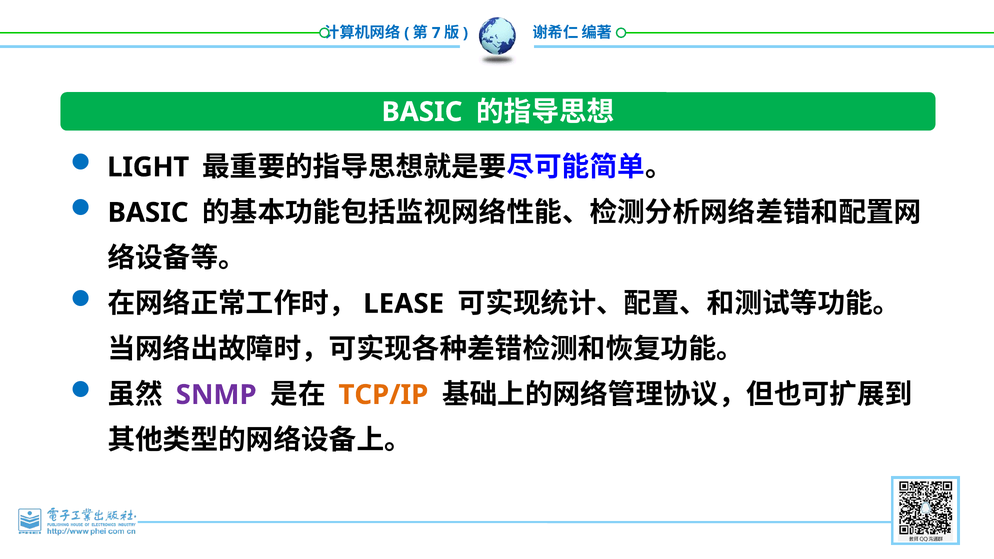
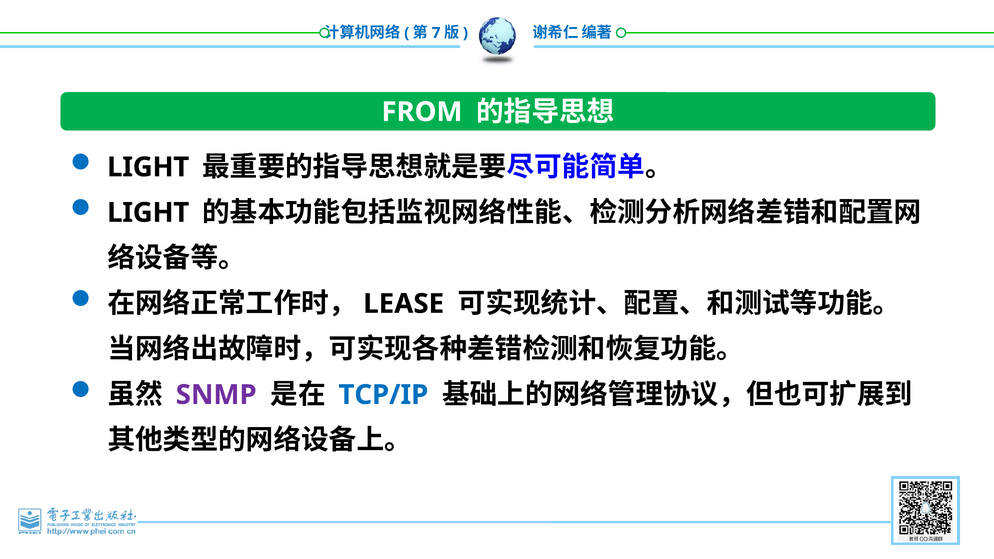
BASIC at (422, 112): BASIC -> FROM
BASIC at (148, 213): BASIC -> LIGHT
TCP/IP colour: orange -> blue
